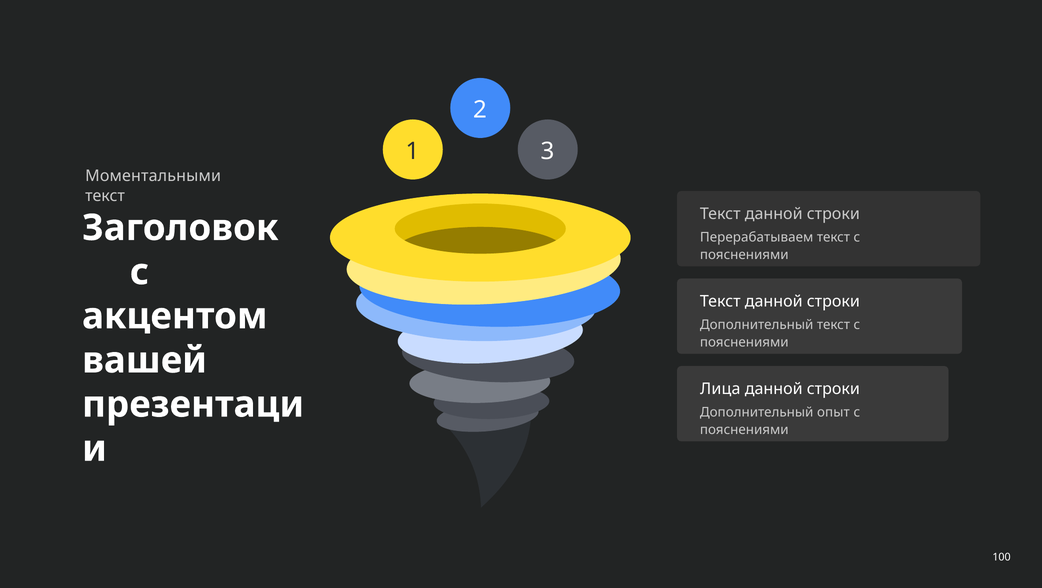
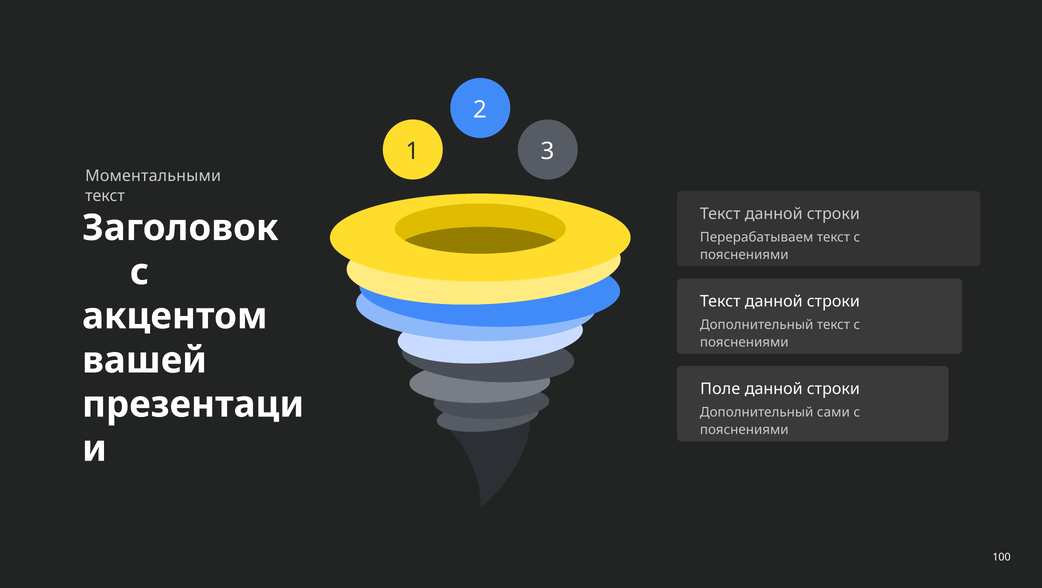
Лица: Лица -> Поле
опыт: опыт -> сами
